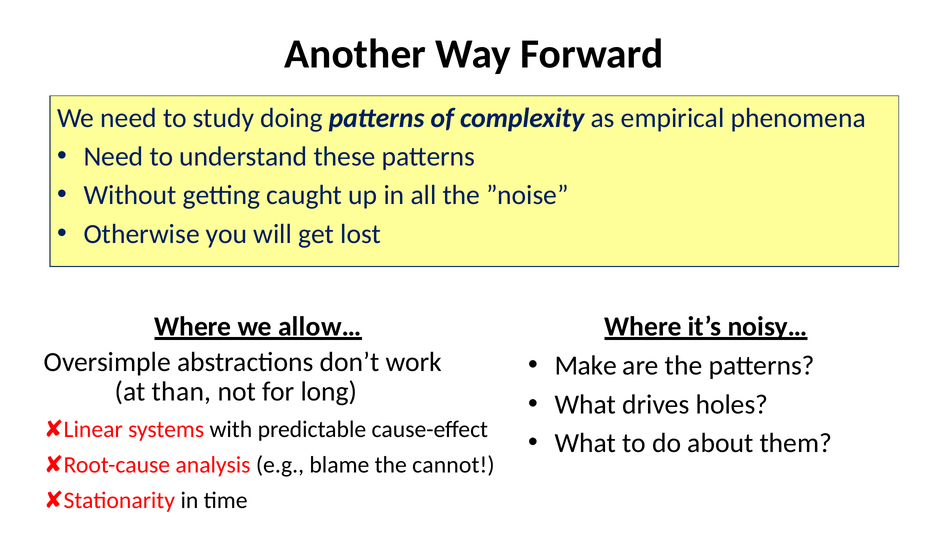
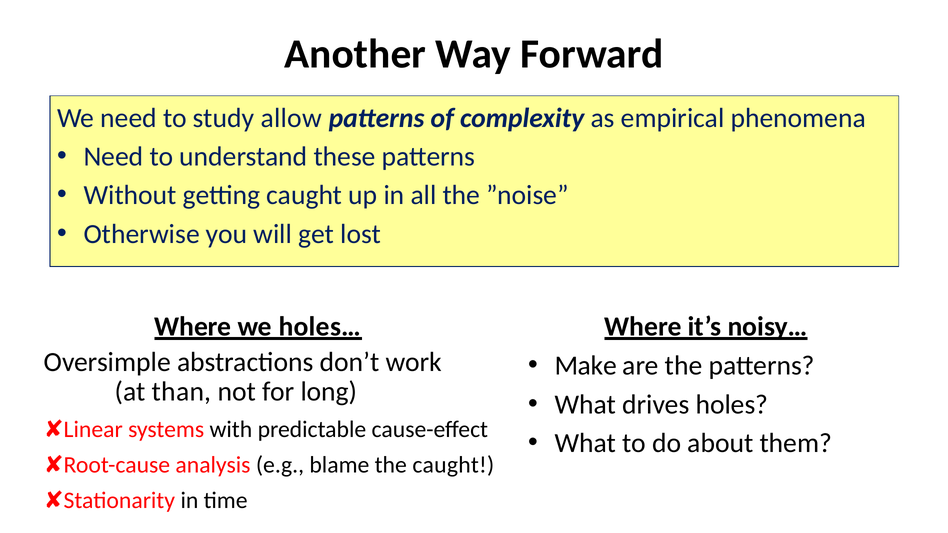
doing: doing -> allow
allow…: allow… -> holes…
the cannot: cannot -> caught
